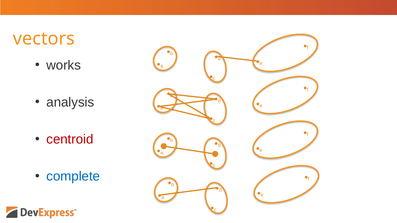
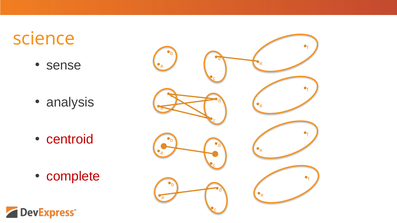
vectors: vectors -> science
works: works -> sense
complete colour: blue -> red
